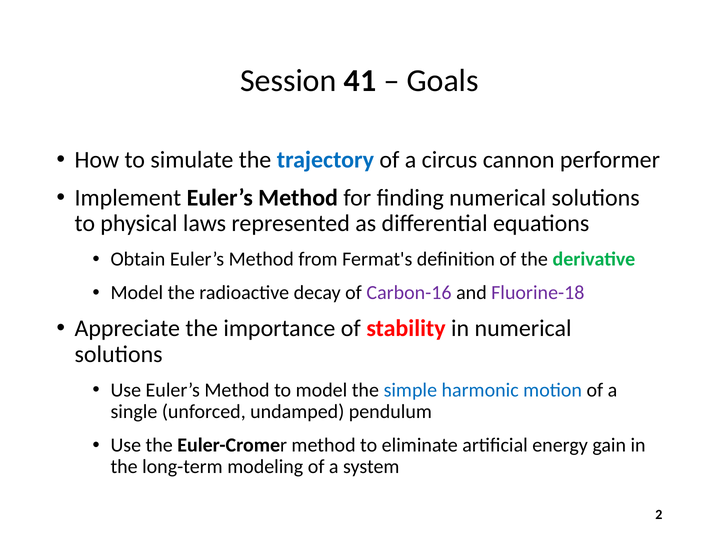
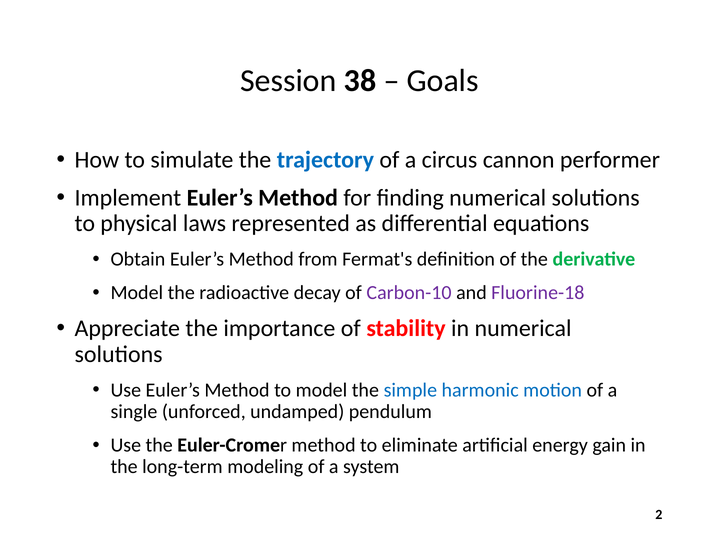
41: 41 -> 38
Carbon-16: Carbon-16 -> Carbon-10
